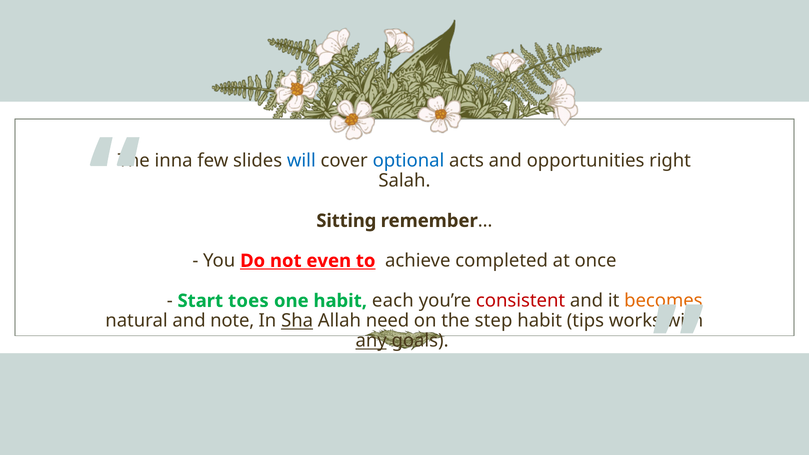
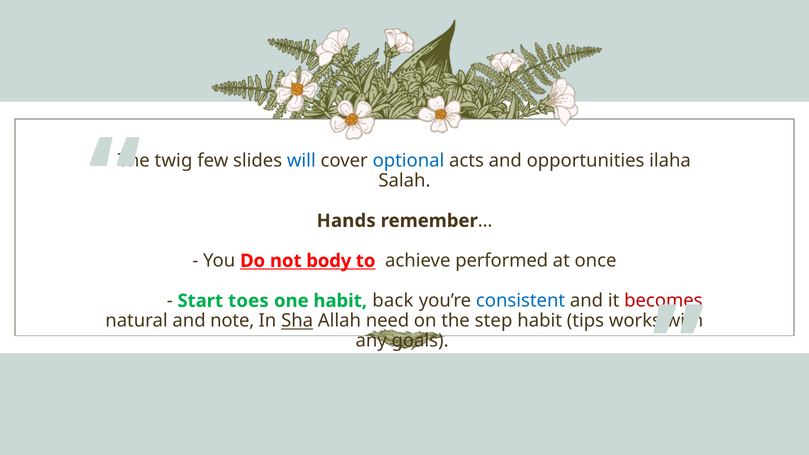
inna: inna -> twig
right: right -> ilaha
Sitting: Sitting -> Hands
even: even -> body
completed: completed -> performed
each: each -> back
consistent colour: red -> blue
becomes colour: orange -> red
any underline: present -> none
